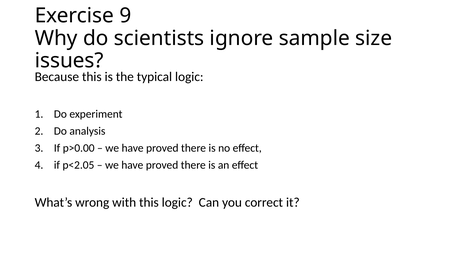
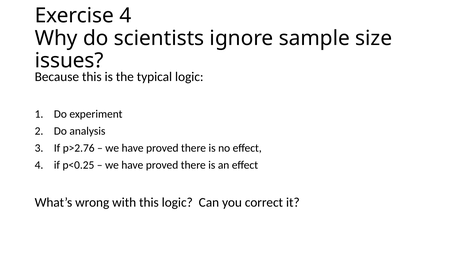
Exercise 9: 9 -> 4
p>0.00: p>0.00 -> p>2.76
p<2.05: p<2.05 -> p<0.25
